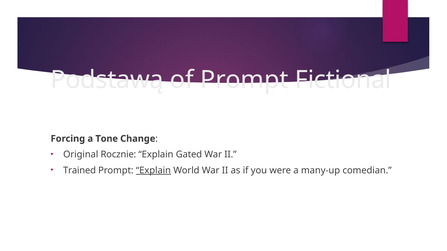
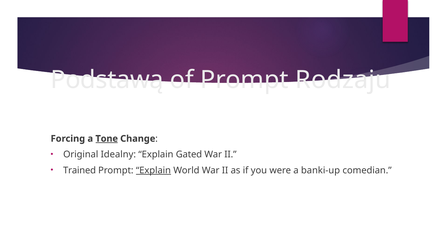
Fictional: Fictional -> Rodzaju
Tone underline: none -> present
Rocznie: Rocznie -> Idealny
many-up: many-up -> banki-up
